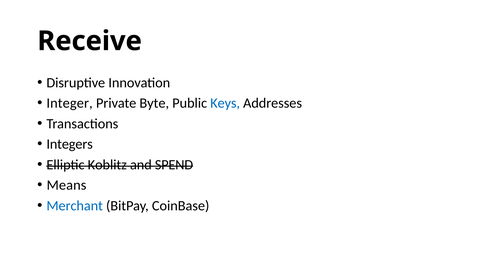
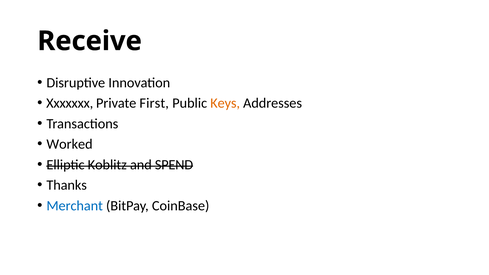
Integer: Integer -> Xxxxxxx
Byte: Byte -> First
Keys colour: blue -> orange
Integers: Integers -> Worked
Means: Means -> Thanks
